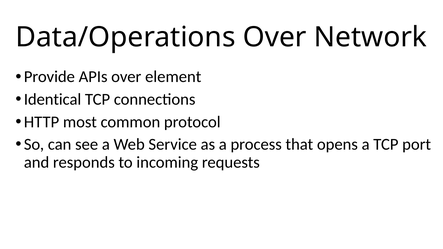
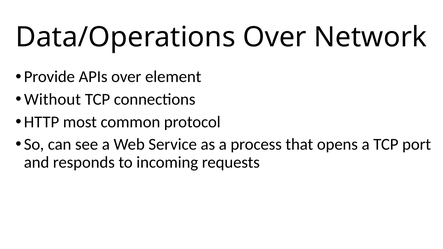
Identical: Identical -> Without
